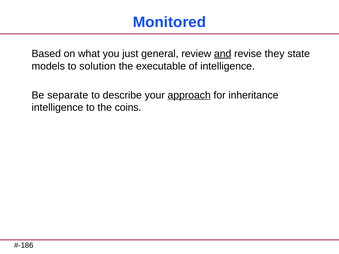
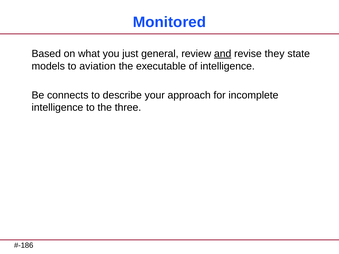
solution: solution -> aviation
separate: separate -> connects
approach underline: present -> none
inheritance: inheritance -> incomplete
coins: coins -> three
